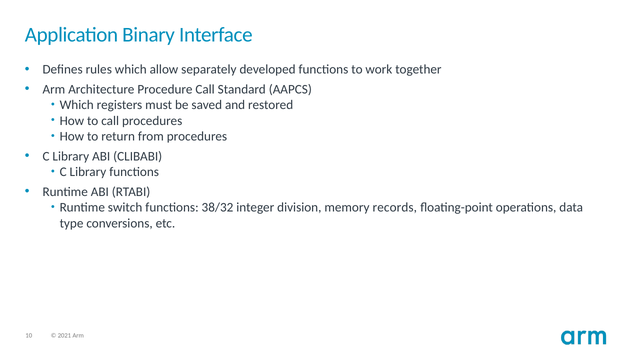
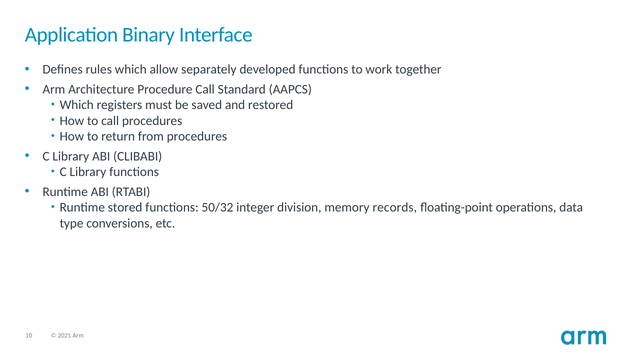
switch: switch -> stored
38/32: 38/32 -> 50/32
